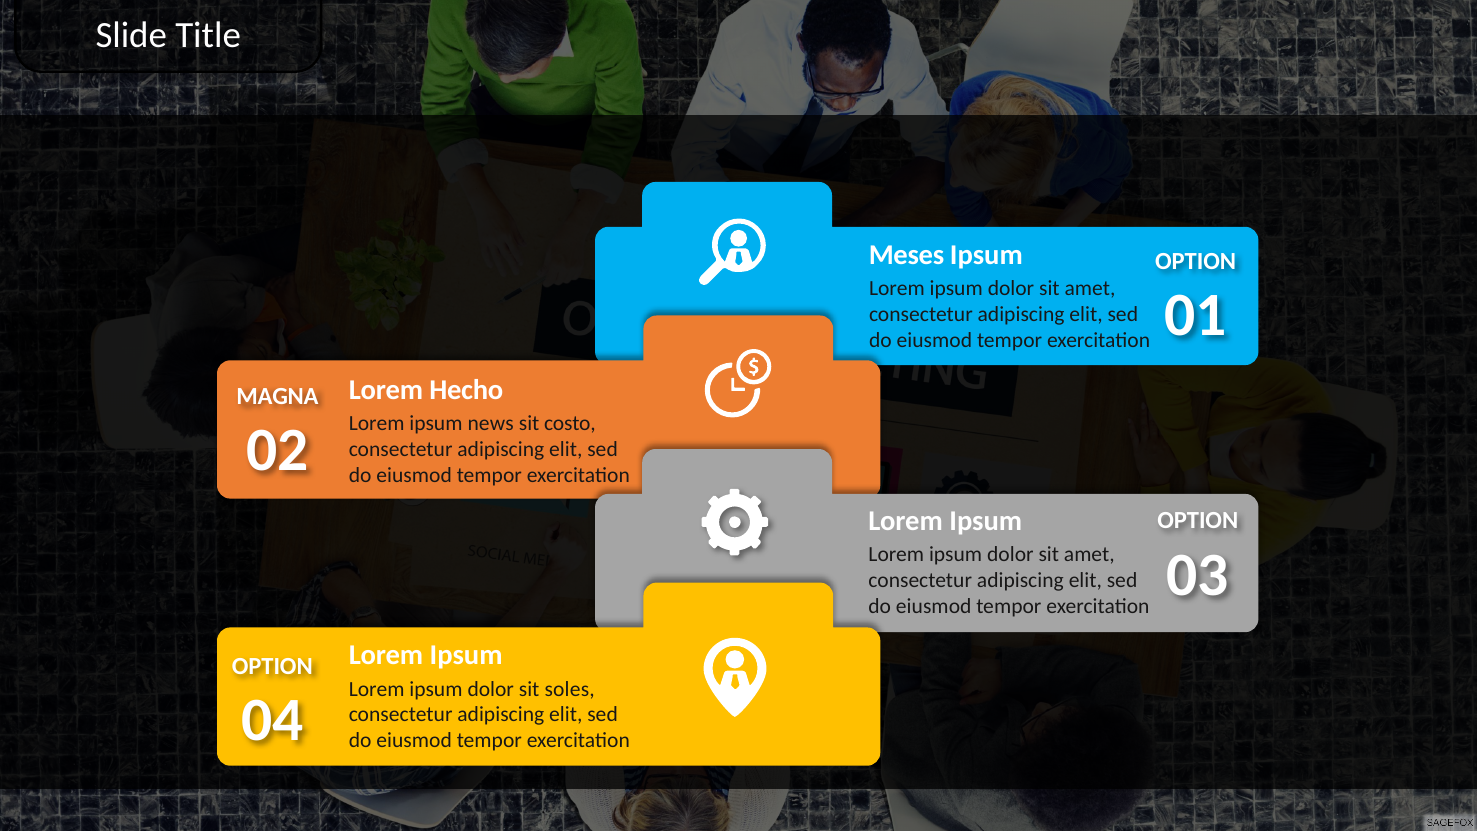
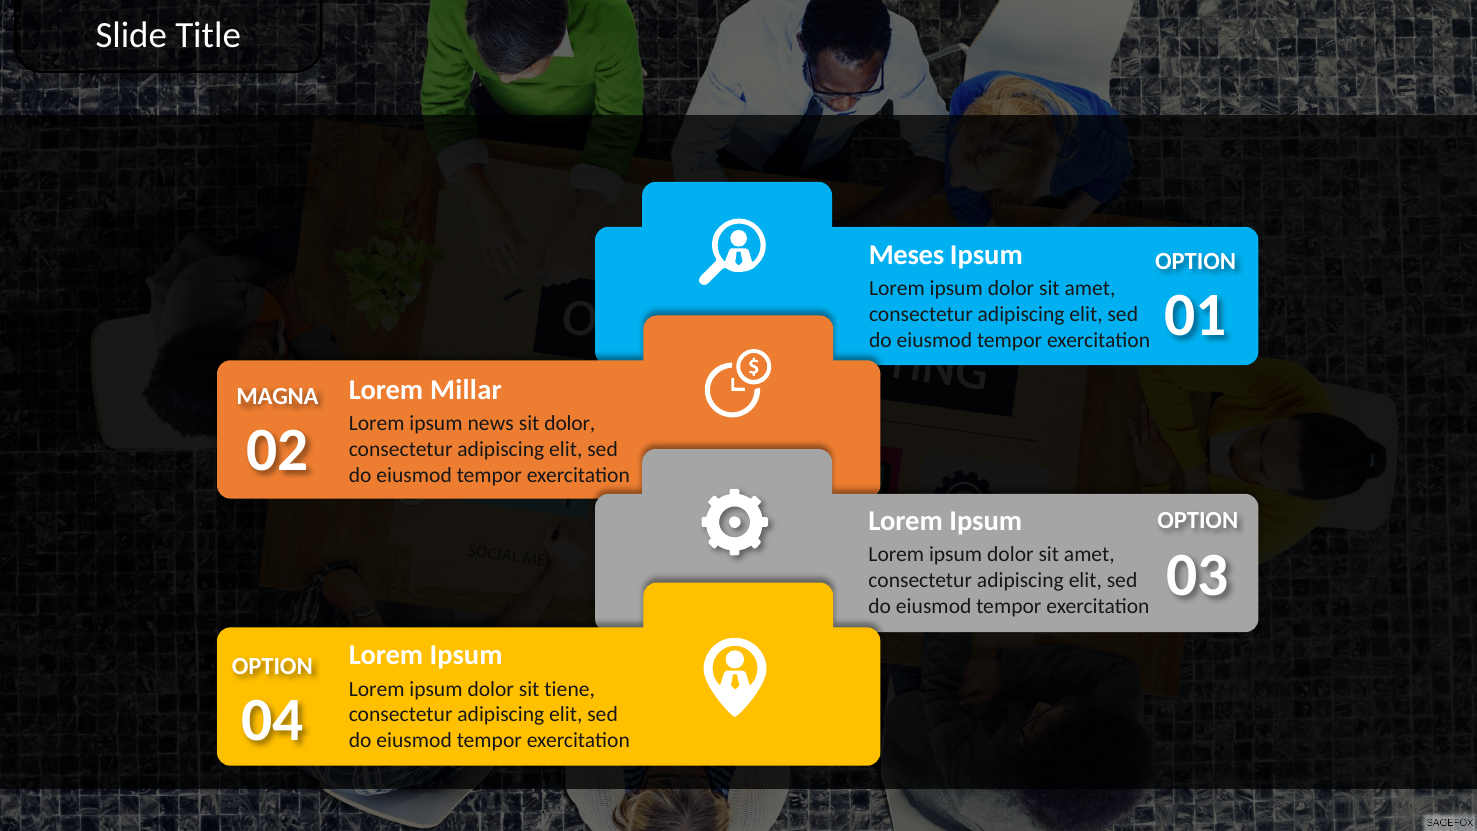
Hecho: Hecho -> Millar
sit costo: costo -> dolor
soles: soles -> tiene
